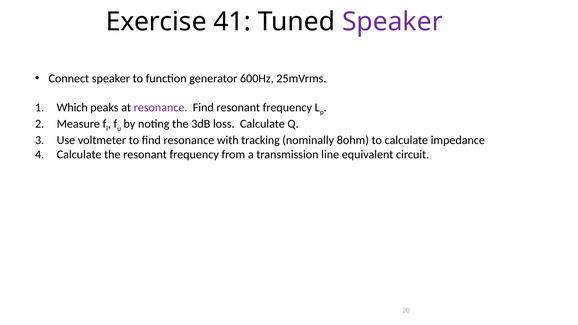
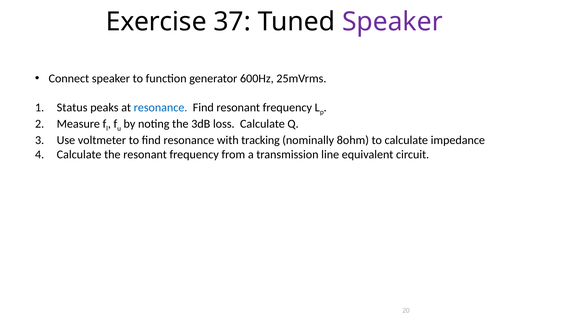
41: 41 -> 37
Which: Which -> Status
resonance at (161, 107) colour: purple -> blue
